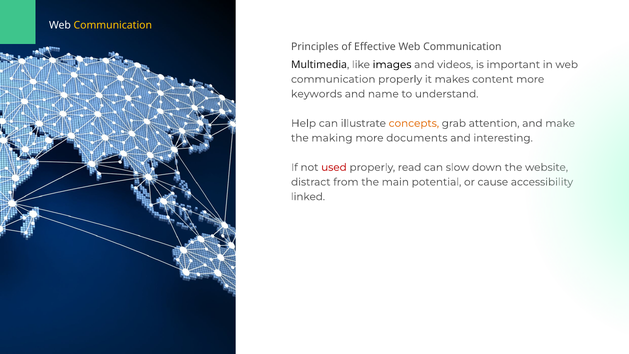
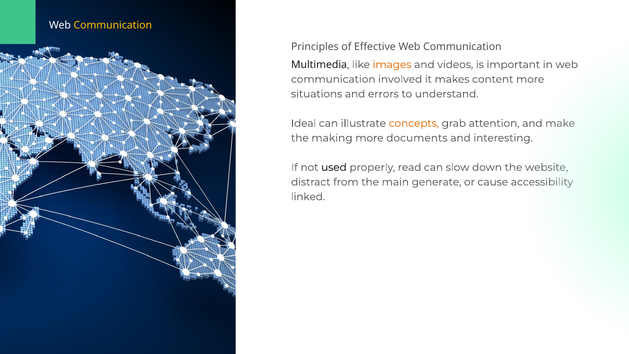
images colour: black -> orange
communication properly: properly -> involved
keywords: keywords -> situations
name: name -> errors
Help: Help -> Ideal
used colour: red -> black
potential: potential -> generate
